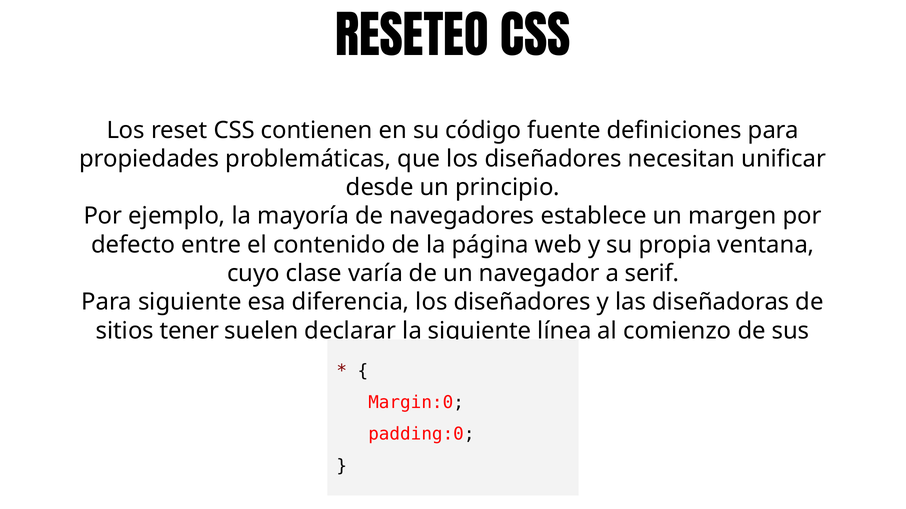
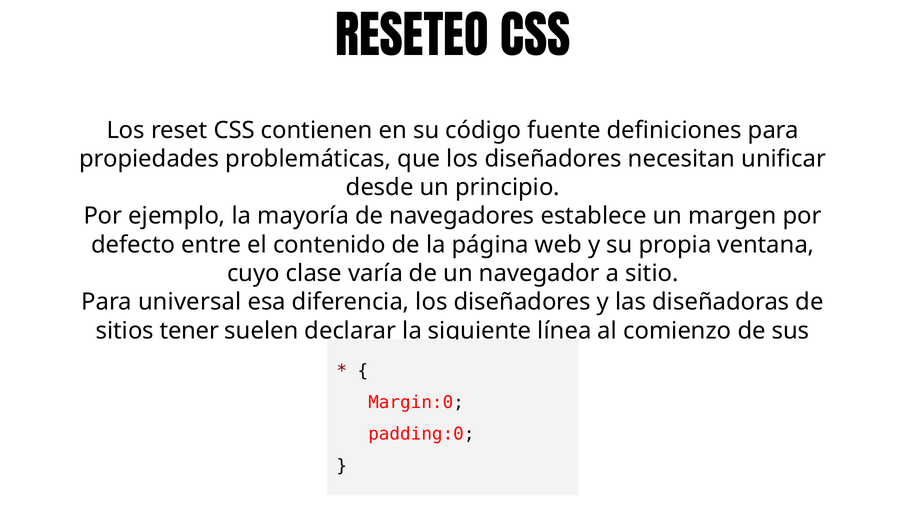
serif: serif -> sitio
Para siguiente: siguiente -> universal
